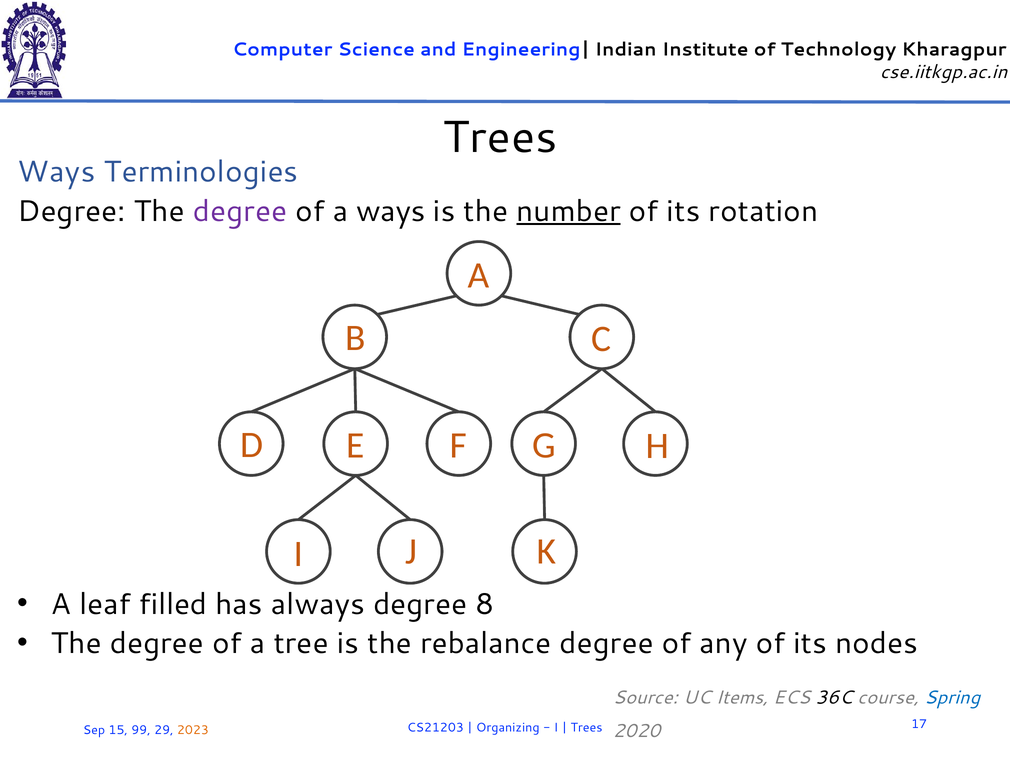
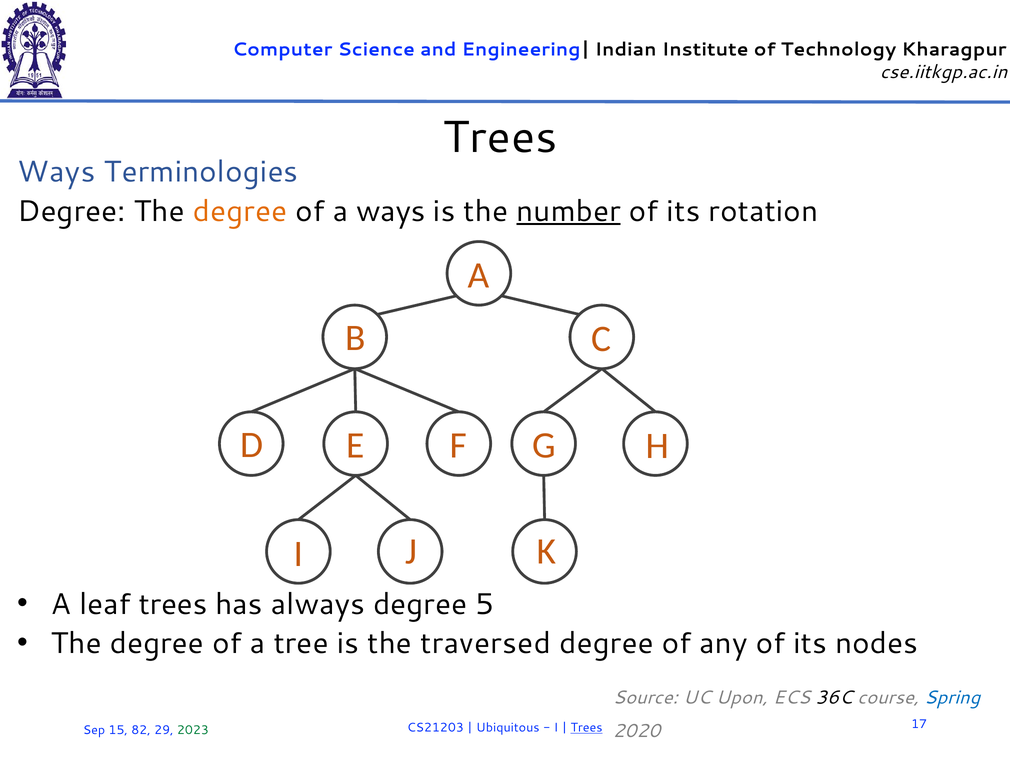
degree at (240, 211) colour: purple -> orange
leaf filled: filled -> trees
8: 8 -> 5
rebalance: rebalance -> traversed
Items: Items -> Upon
99: 99 -> 82
2023 colour: orange -> green
Organizing: Organizing -> Ubiquitous
Trees at (587, 728) underline: none -> present
